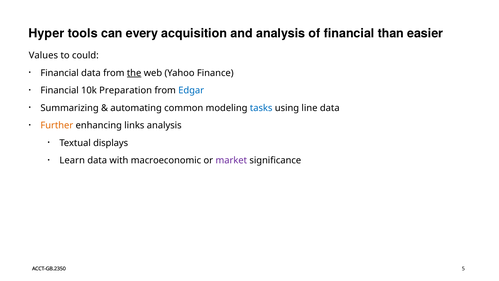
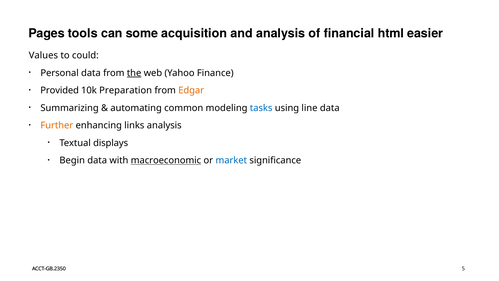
Hyper: Hyper -> Pages
every: every -> some
than: than -> html
Financial at (60, 73): Financial -> Personal
Financial at (60, 90): Financial -> Provided
Edgar colour: blue -> orange
Learn: Learn -> Begin
macroeconomic underline: none -> present
market colour: purple -> blue
